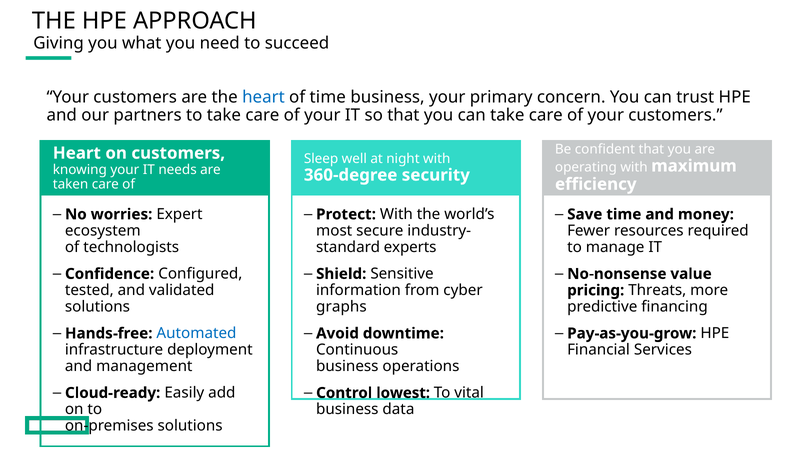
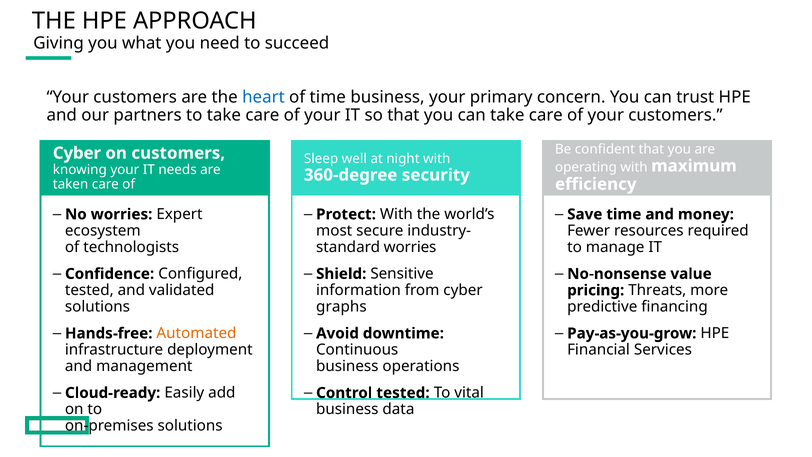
Heart at (77, 153): Heart -> Cyber
experts at (410, 247): experts -> worries
Automated colour: blue -> orange
Control lowest: lowest -> tested
